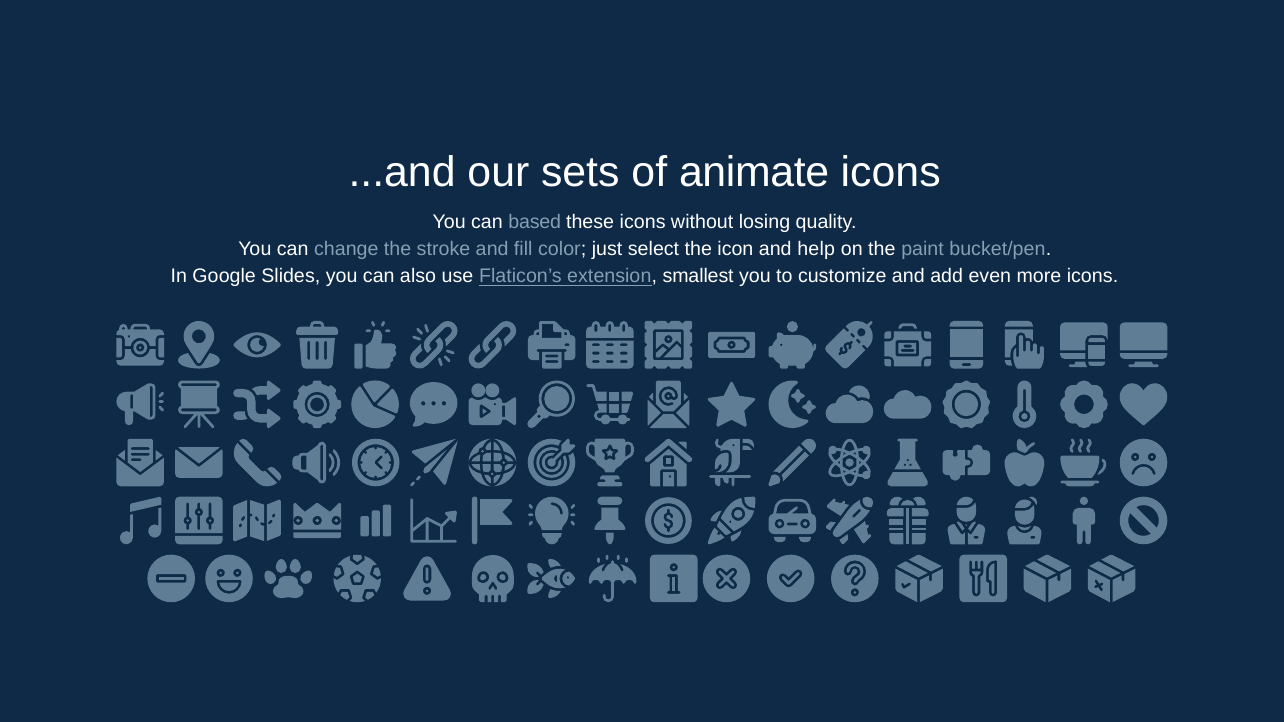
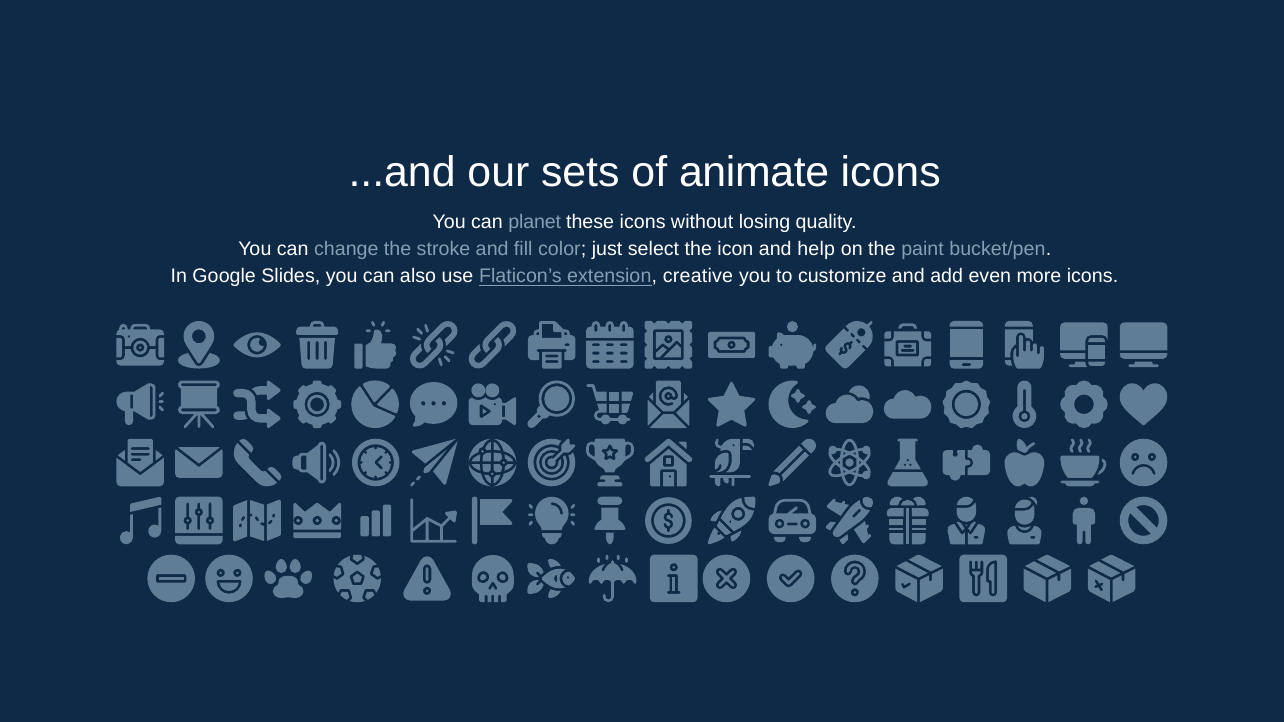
based: based -> planet
smallest: smallest -> creative
